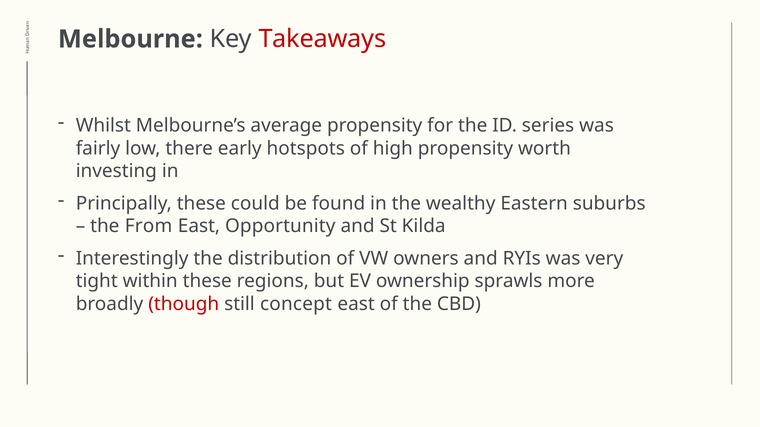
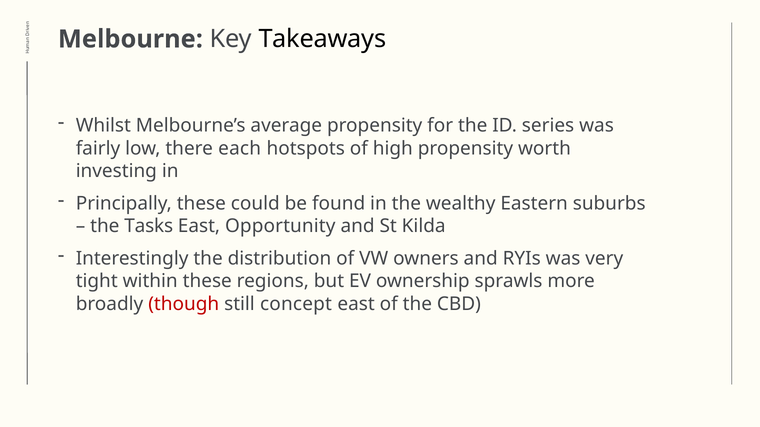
Takeaways colour: red -> black
early: early -> each
From: From -> Tasks
